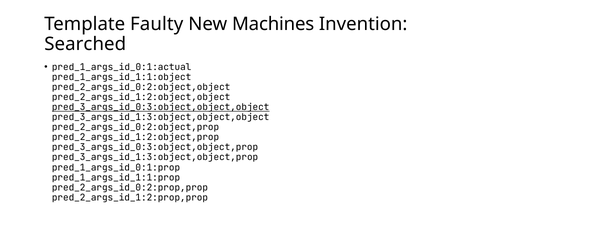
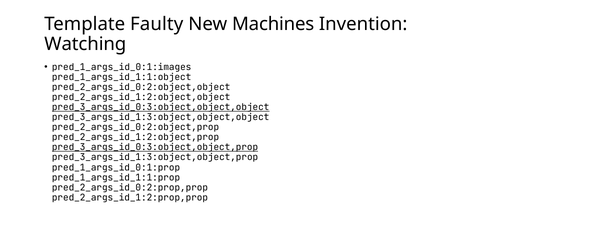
Searched: Searched -> Watching
pred_1_args_id_0:1:actual: pred_1_args_id_0:1:actual -> pred_1_args_id_0:1:images
pred_3_args_id_0:3:object,object,prop underline: none -> present
